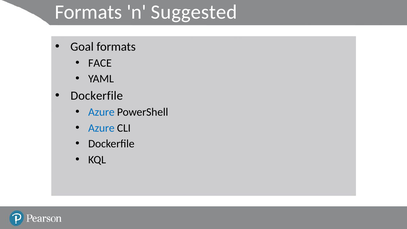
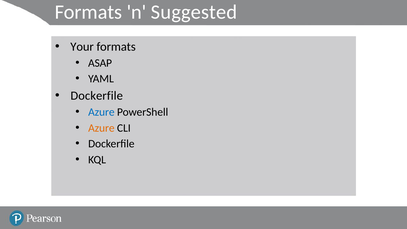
Goal: Goal -> Your
FACE: FACE -> ASAP
Azure at (101, 128) colour: blue -> orange
